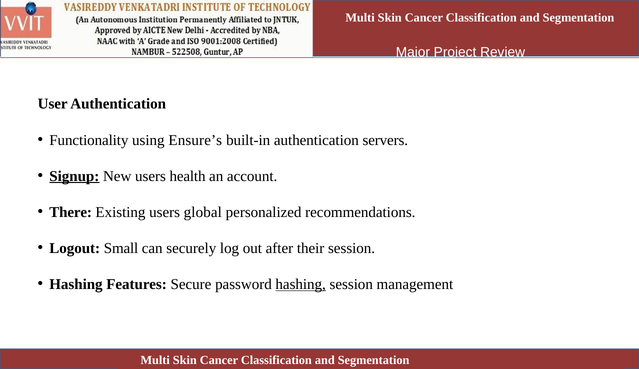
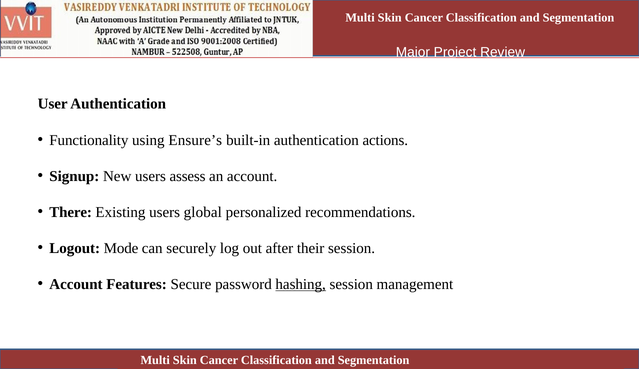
servers: servers -> actions
Signup underline: present -> none
health: health -> assess
Small: Small -> Mode
Hashing at (76, 284): Hashing -> Account
